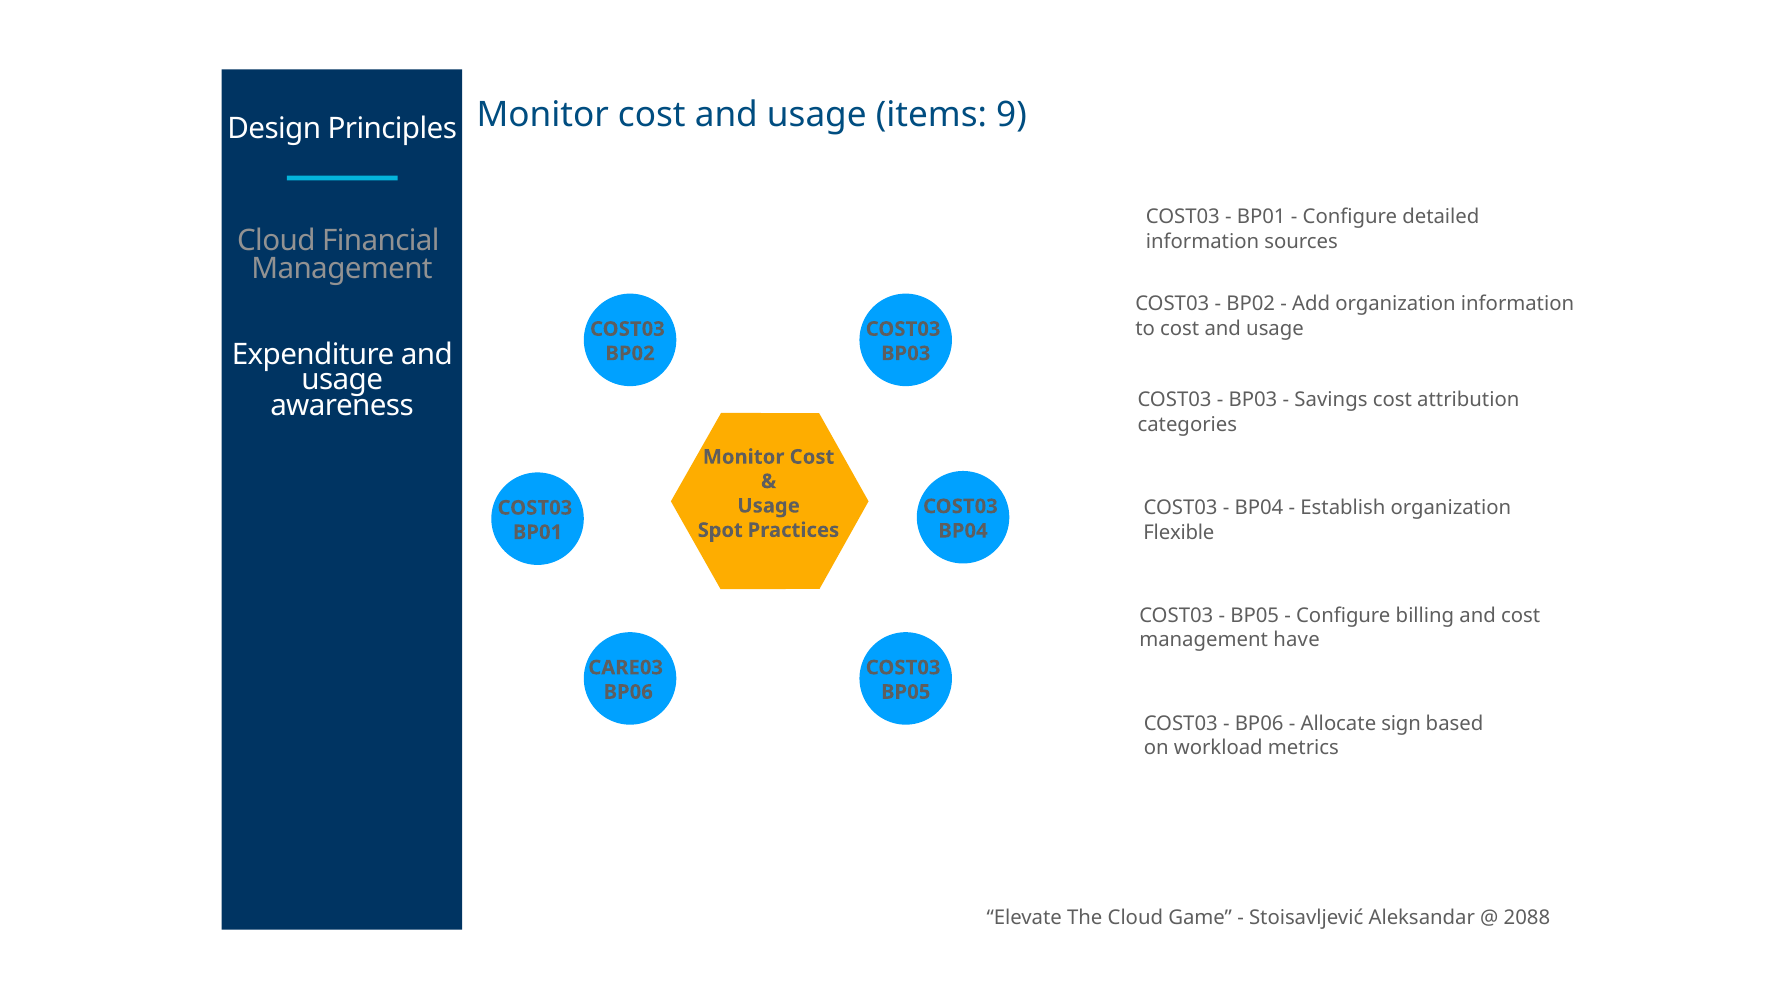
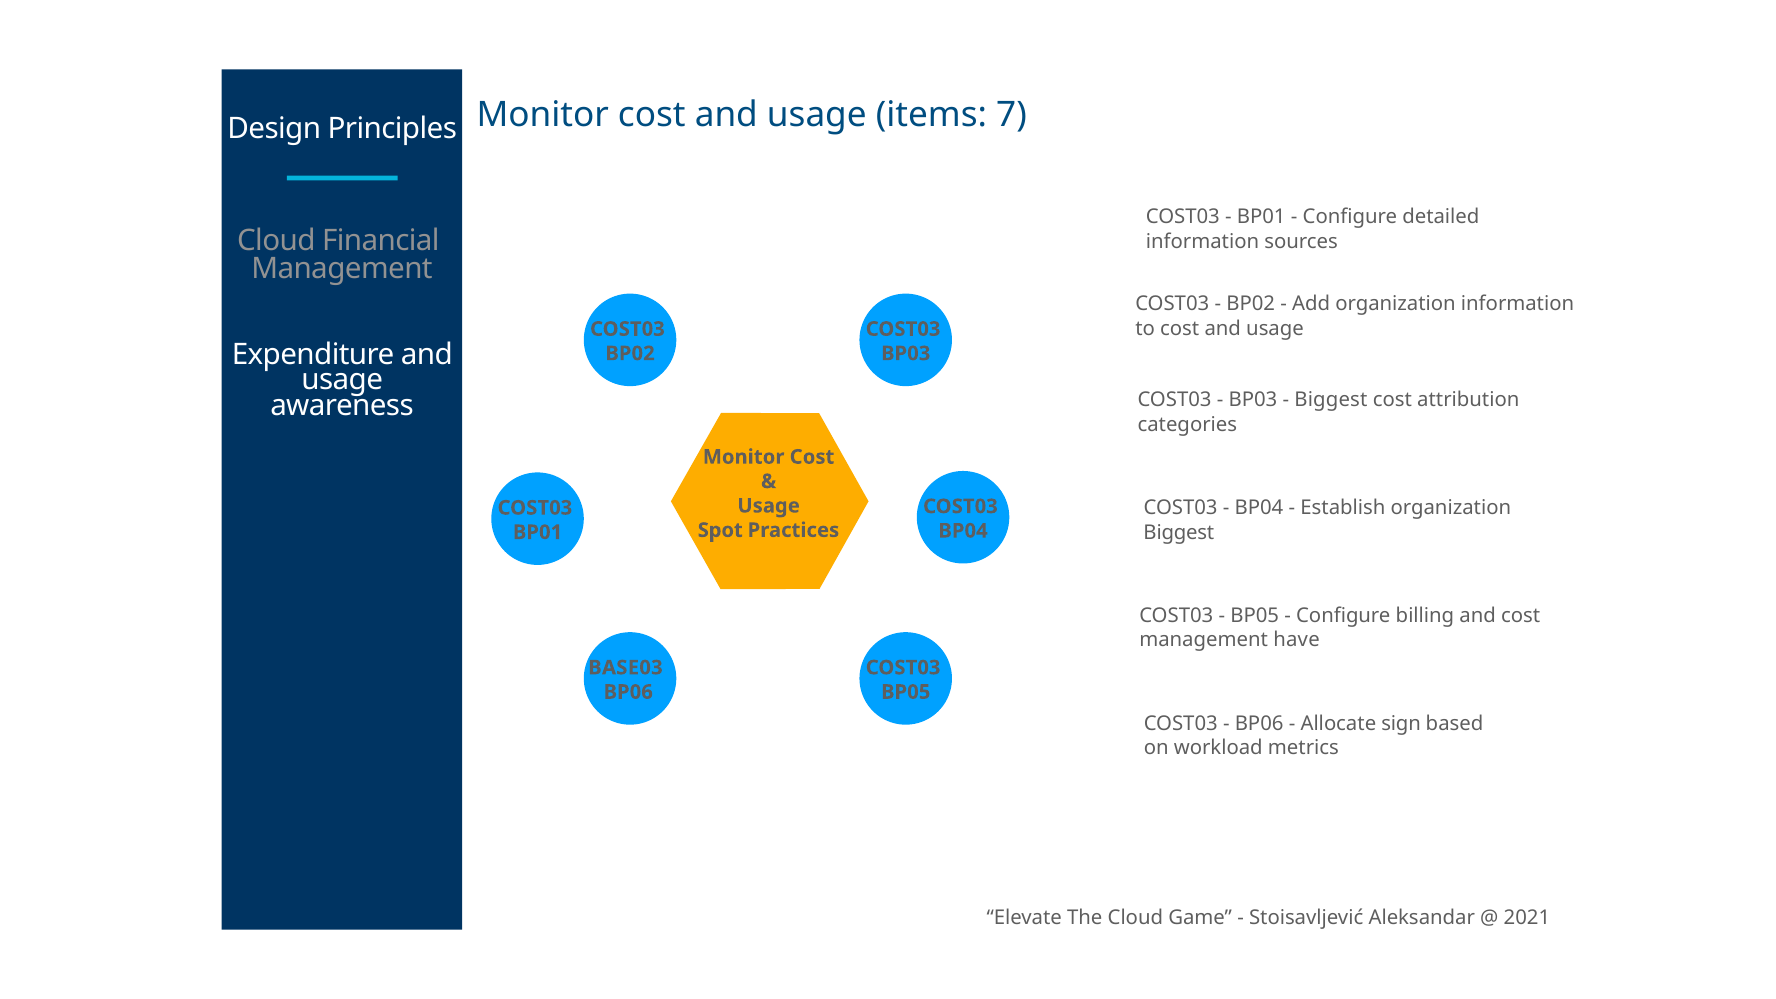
9: 9 -> 7
Savings at (1331, 400): Savings -> Biggest
Flexible at (1179, 532): Flexible -> Biggest
CARE03: CARE03 -> BASE03
2088: 2088 -> 2021
